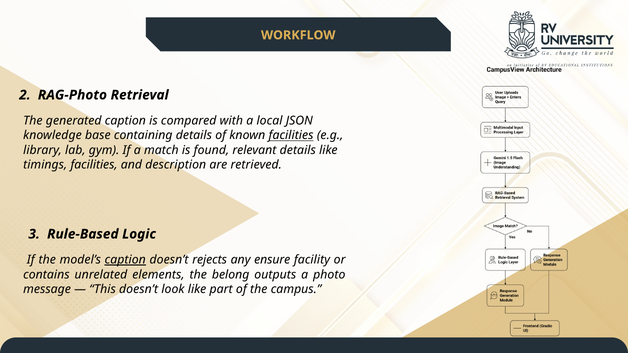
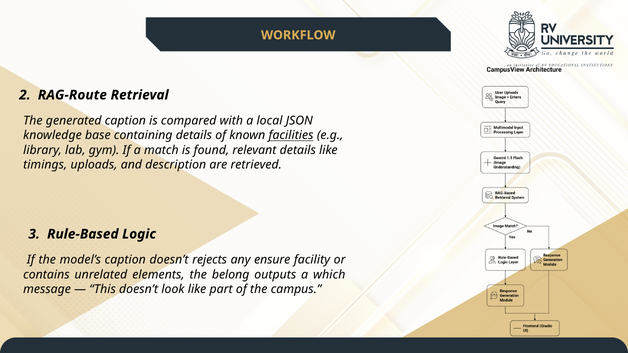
RAG-Photo: RAG-Photo -> RAG-Route
timings facilities: facilities -> uploads
caption at (125, 260) underline: present -> none
photo: photo -> which
